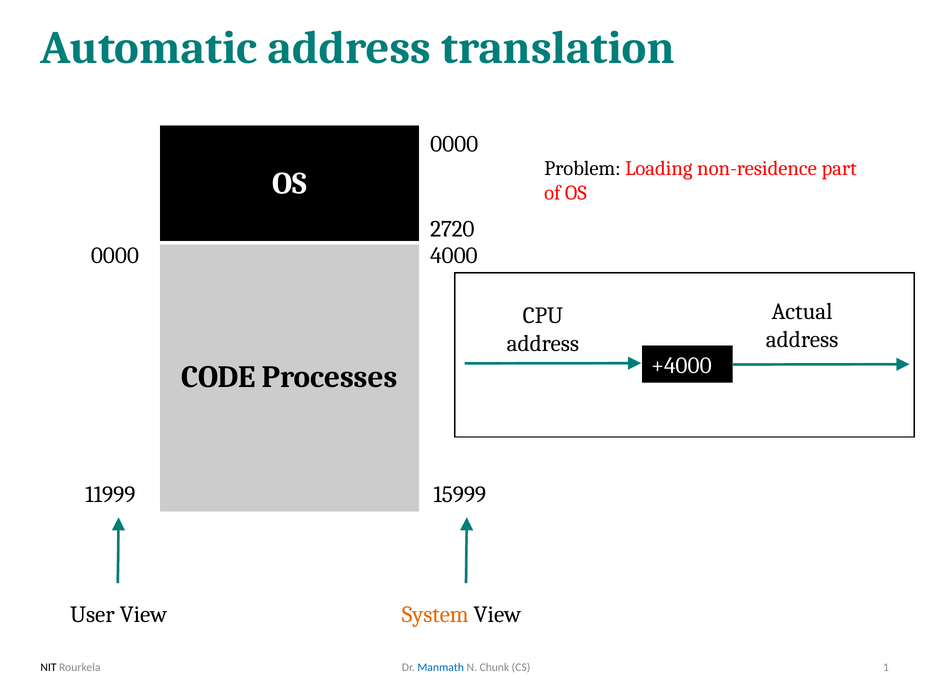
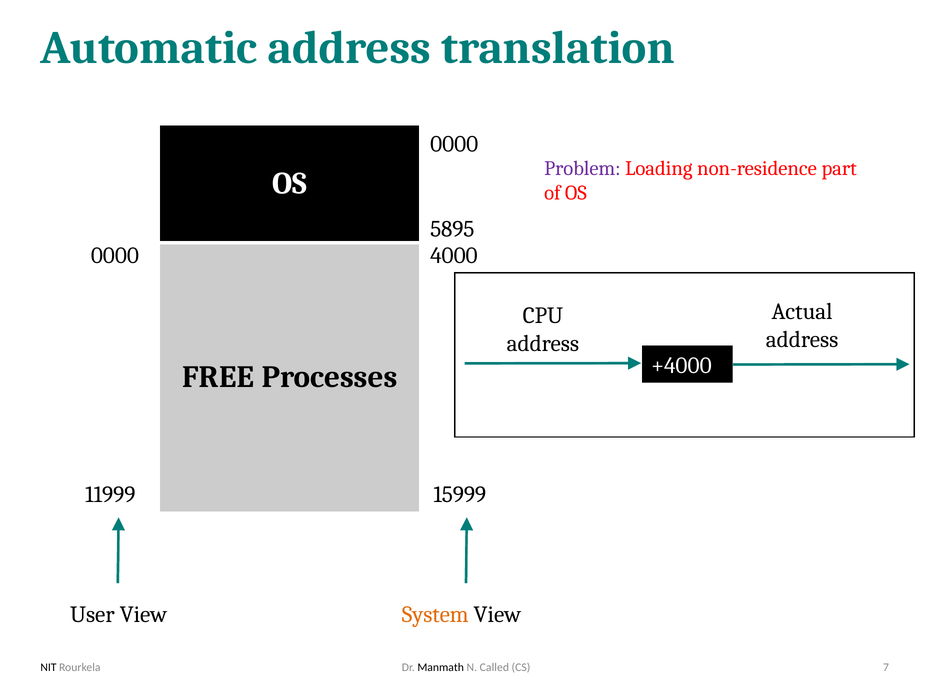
Problem colour: black -> purple
2720: 2720 -> 5895
CODE: CODE -> FREE
Manmath colour: blue -> black
Chunk: Chunk -> Called
1: 1 -> 7
